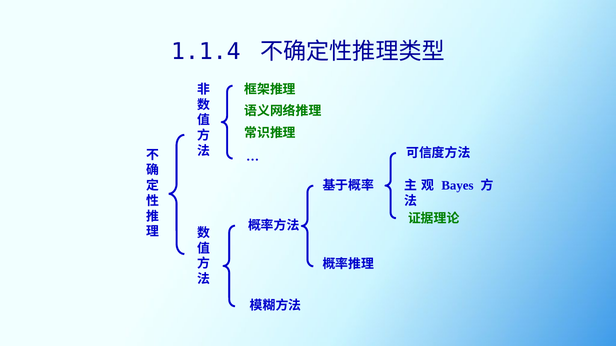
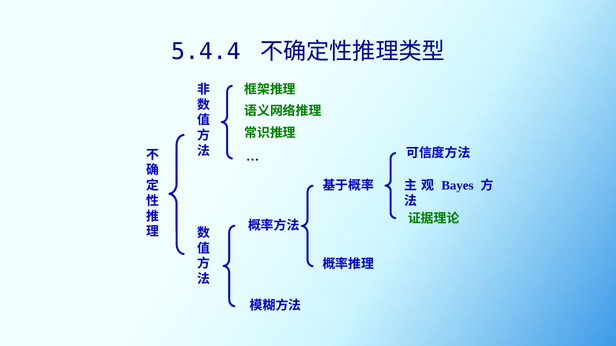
1.1.4: 1.1.4 -> 5.4.4
